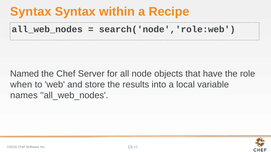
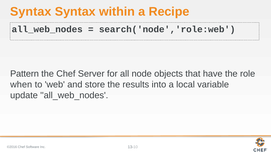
Named: Named -> Pattern
names: names -> update
